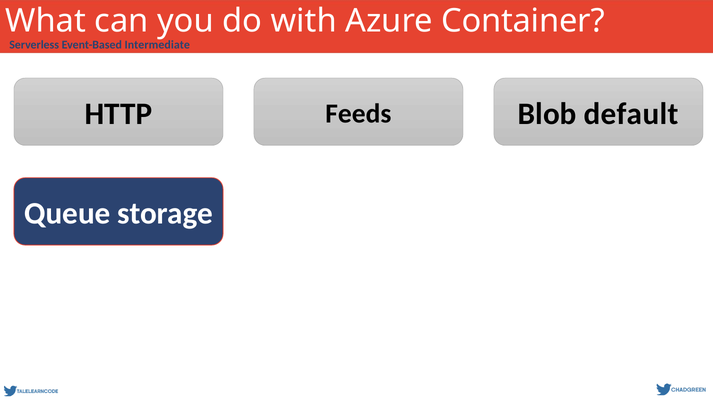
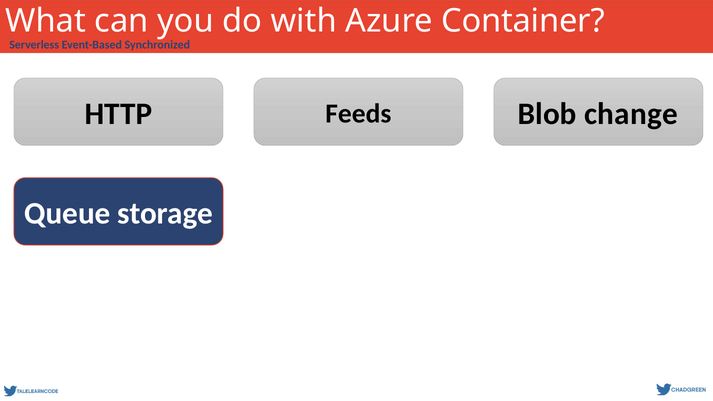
Intermediate: Intermediate -> Synchronized
default: default -> change
